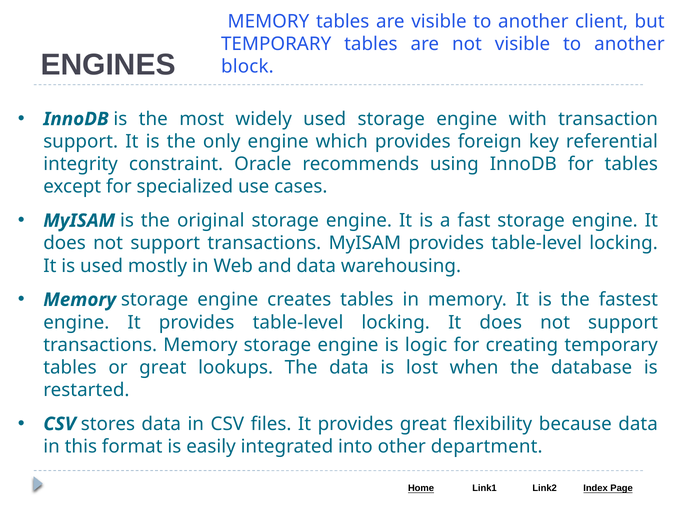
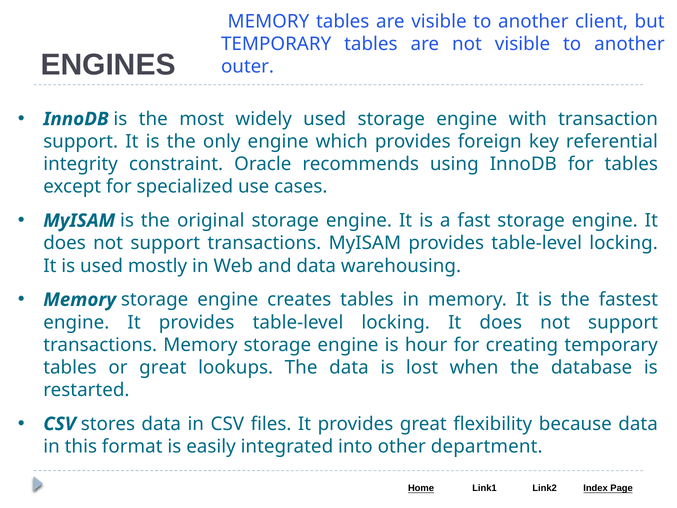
block: block -> outer
logic: logic -> hour
